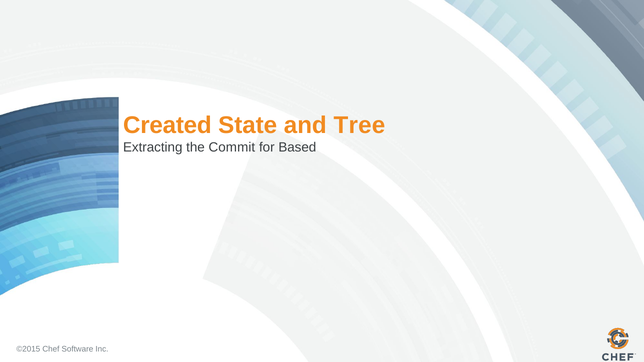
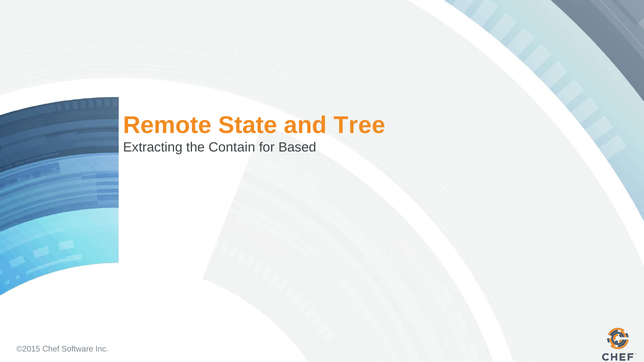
Created: Created -> Remote
Commit: Commit -> Contain
